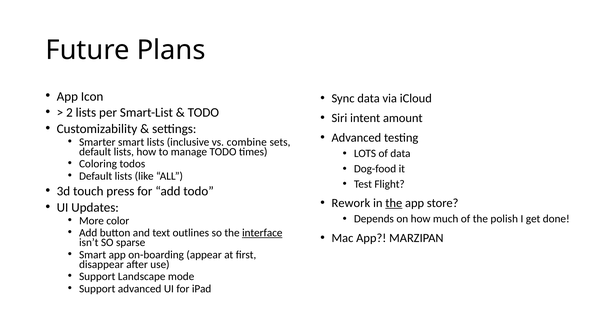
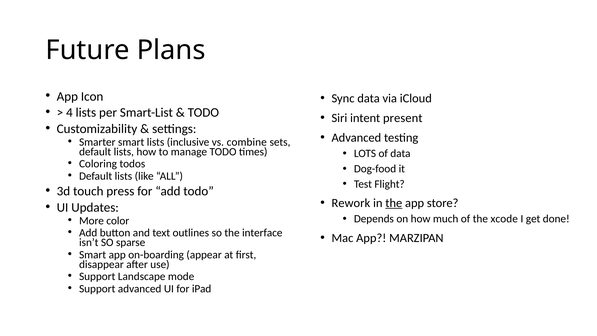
2: 2 -> 4
amount: amount -> present
polish: polish -> xcode
interface underline: present -> none
